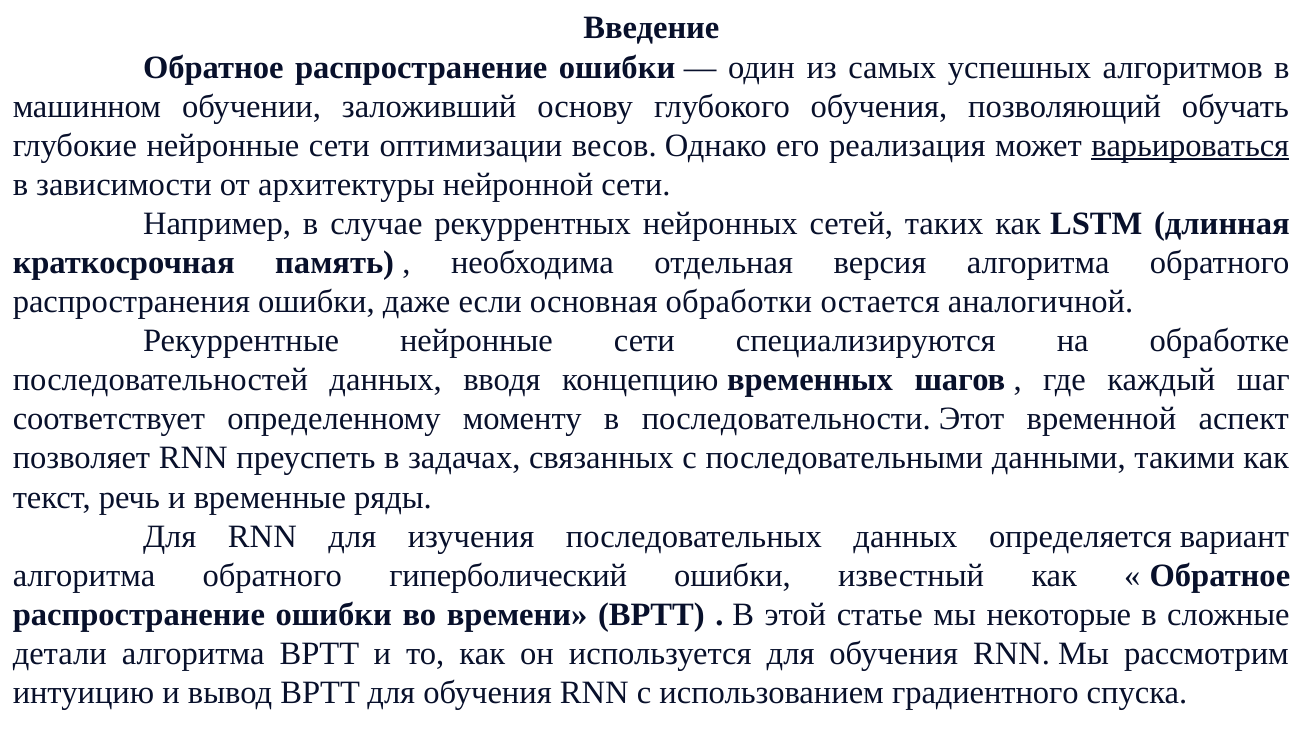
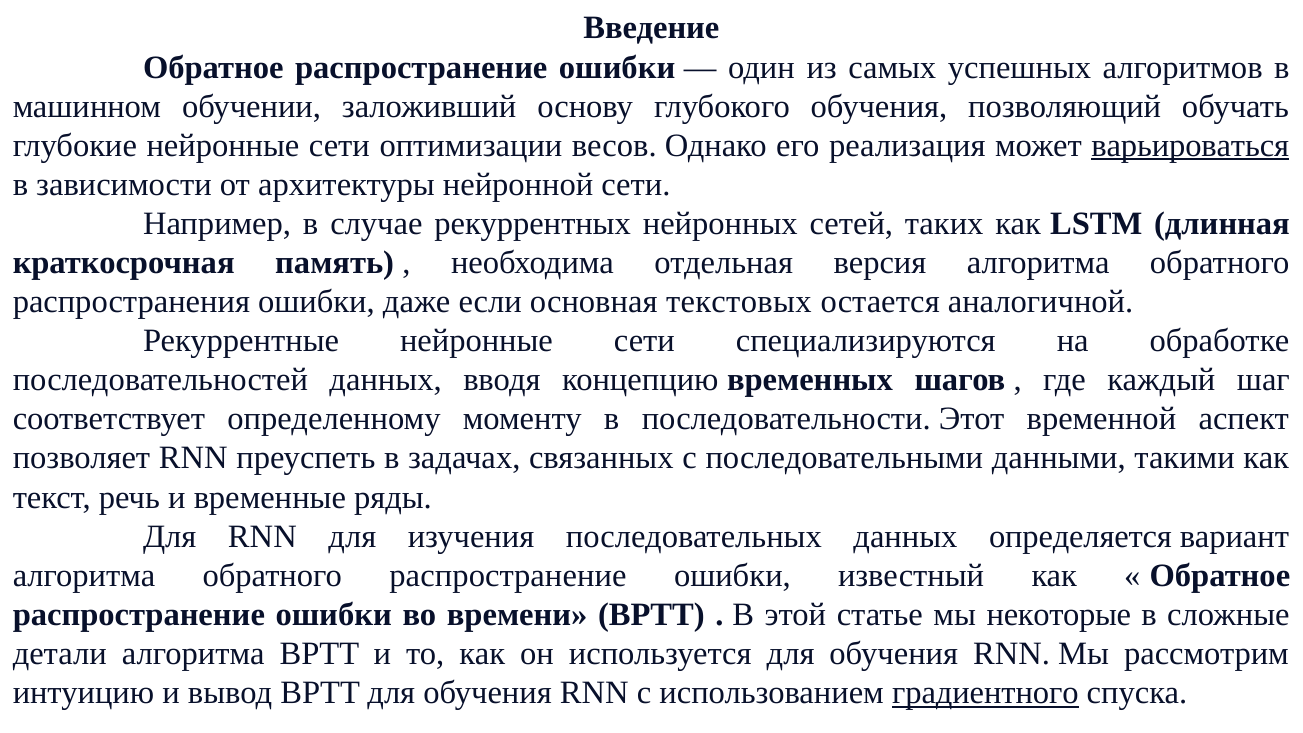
обработки: обработки -> текстовых
обратного гиперболический: гиперболический -> распространение
градиентного underline: none -> present
